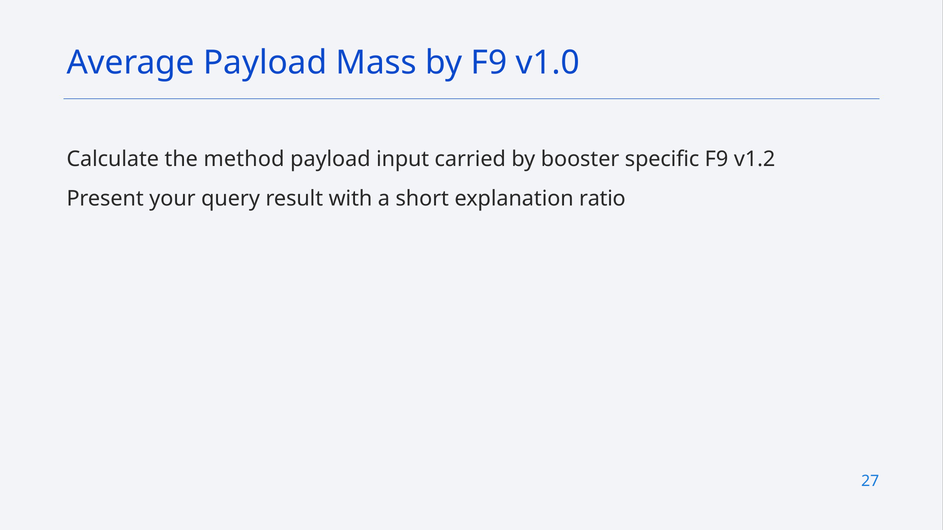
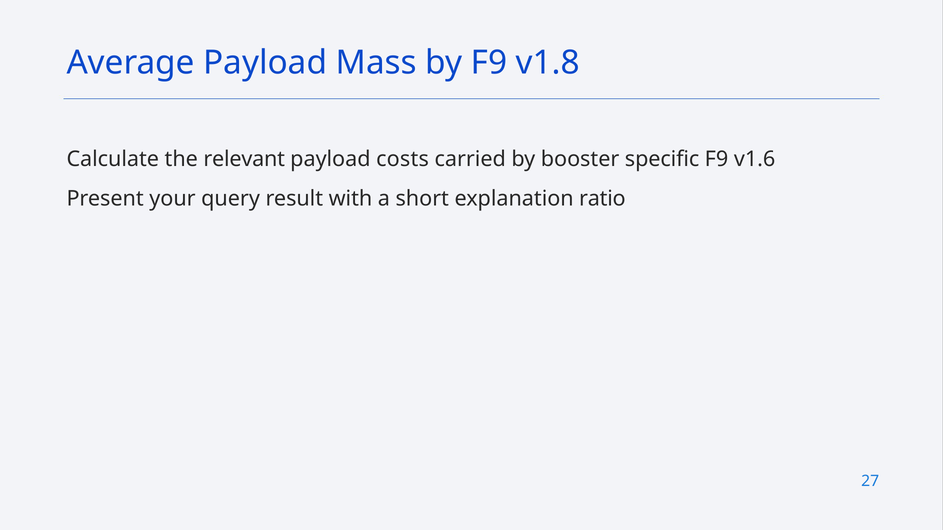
v1.0: v1.0 -> v1.8
method: method -> relevant
input: input -> costs
v1.2: v1.2 -> v1.6
